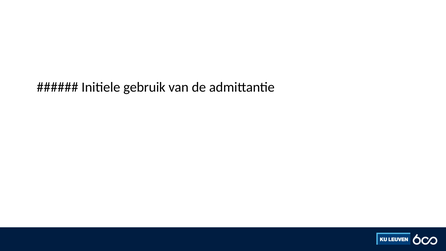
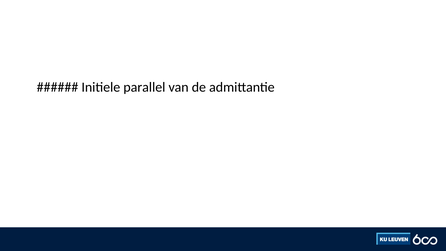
gebruik: gebruik -> parallel
